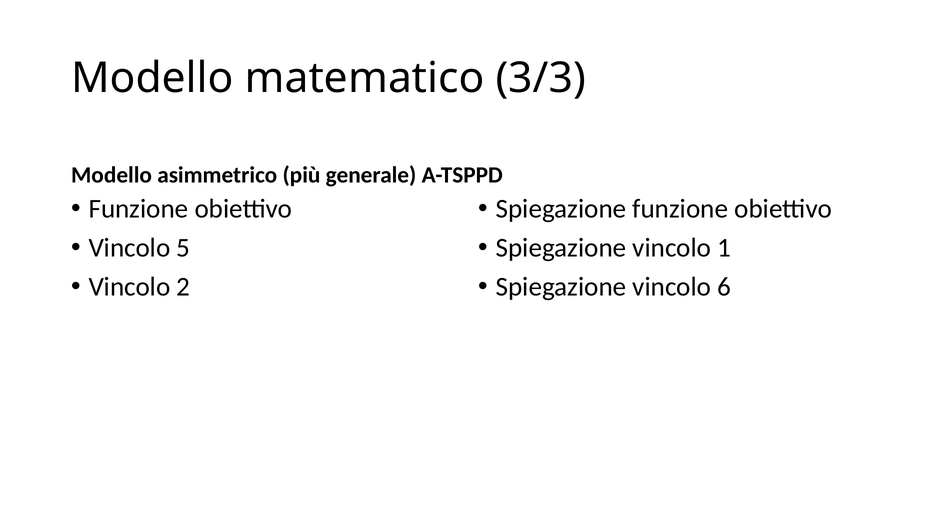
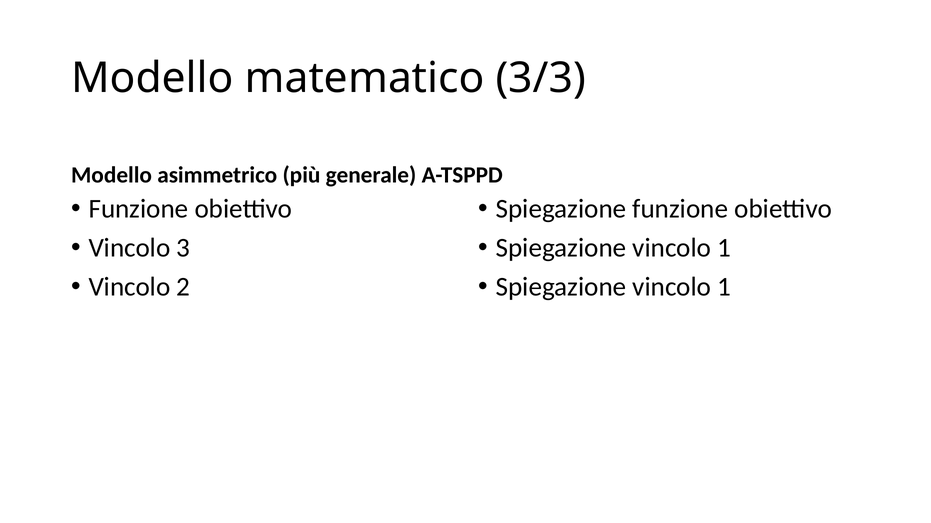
5: 5 -> 3
6 at (724, 287): 6 -> 1
